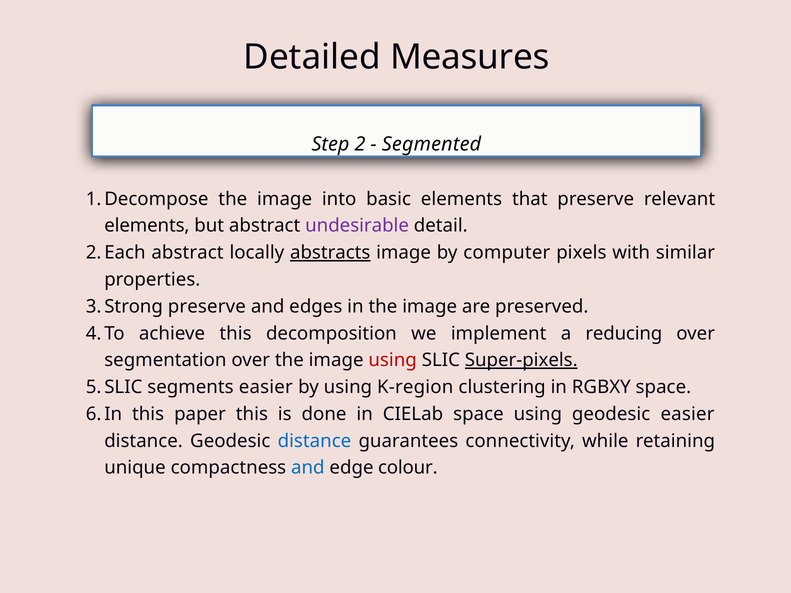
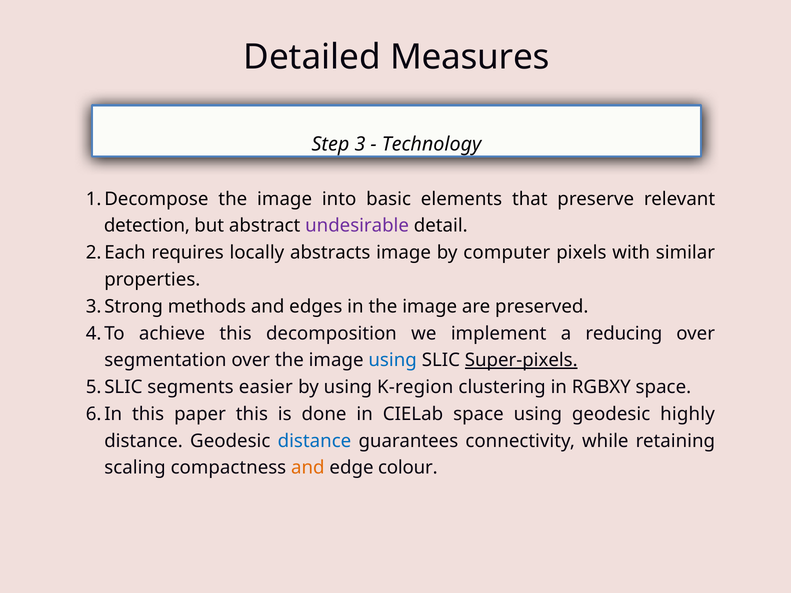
2: 2 -> 3
Segmented: Segmented -> Technology
elements at (147, 226): elements -> detection
abstract at (187, 253): abstract -> requires
abstracts underline: present -> none
preserve at (207, 307): preserve -> methods
using at (393, 360) colour: red -> blue
geodesic easier: easier -> highly
unique: unique -> scaling
and at (308, 468) colour: blue -> orange
